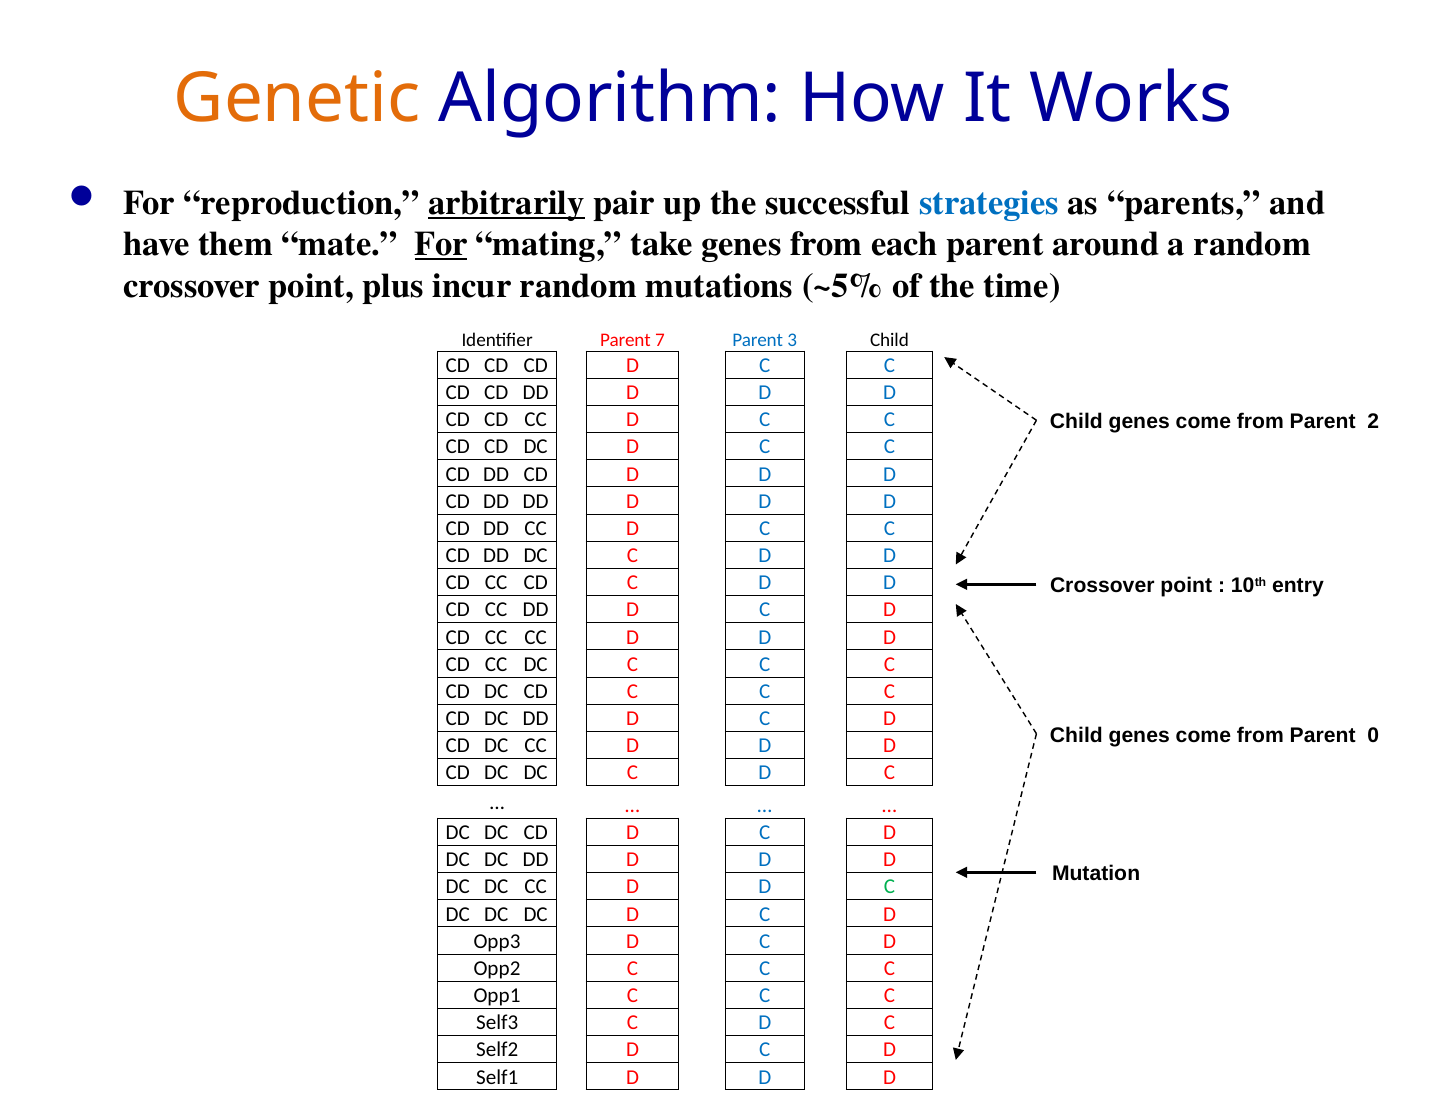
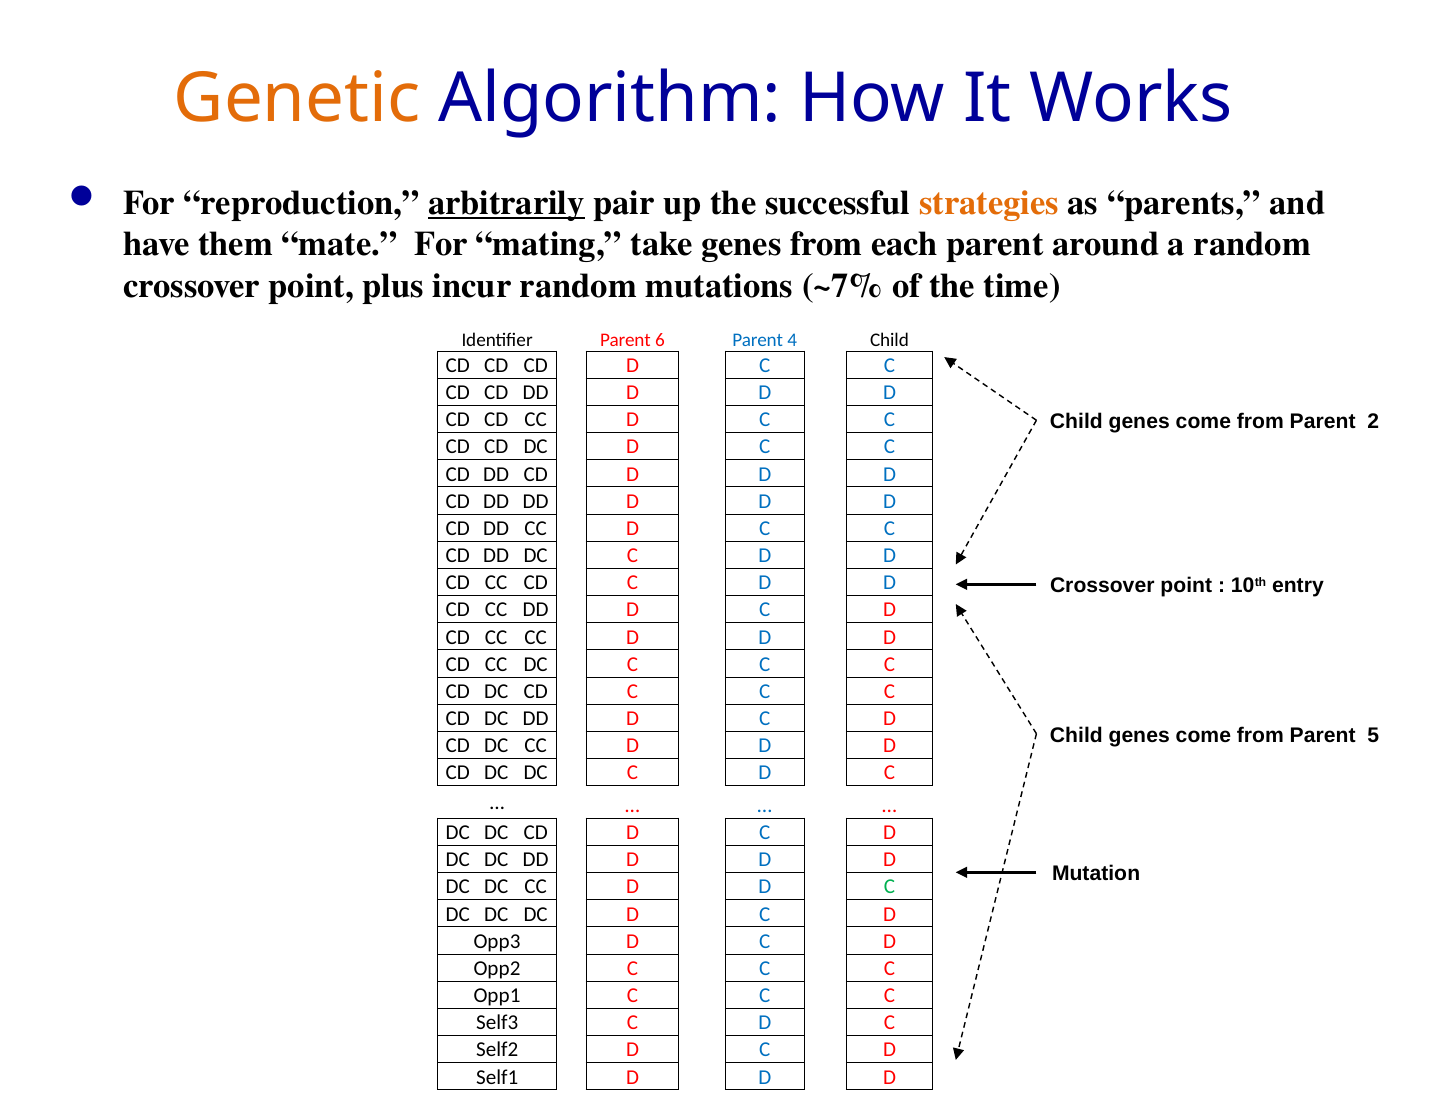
strategies colour: blue -> orange
For at (441, 244) underline: present -> none
~5%: ~5% -> ~7%
7: 7 -> 6
3: 3 -> 4
0: 0 -> 5
